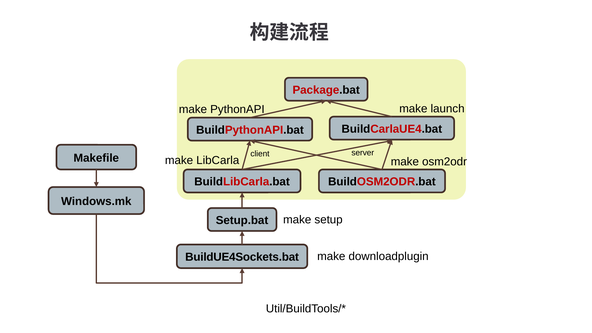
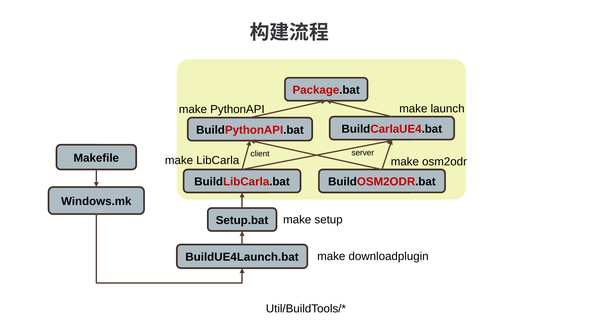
BuildUE4Sockets.bat: BuildUE4Sockets.bat -> BuildUE4Launch.bat
